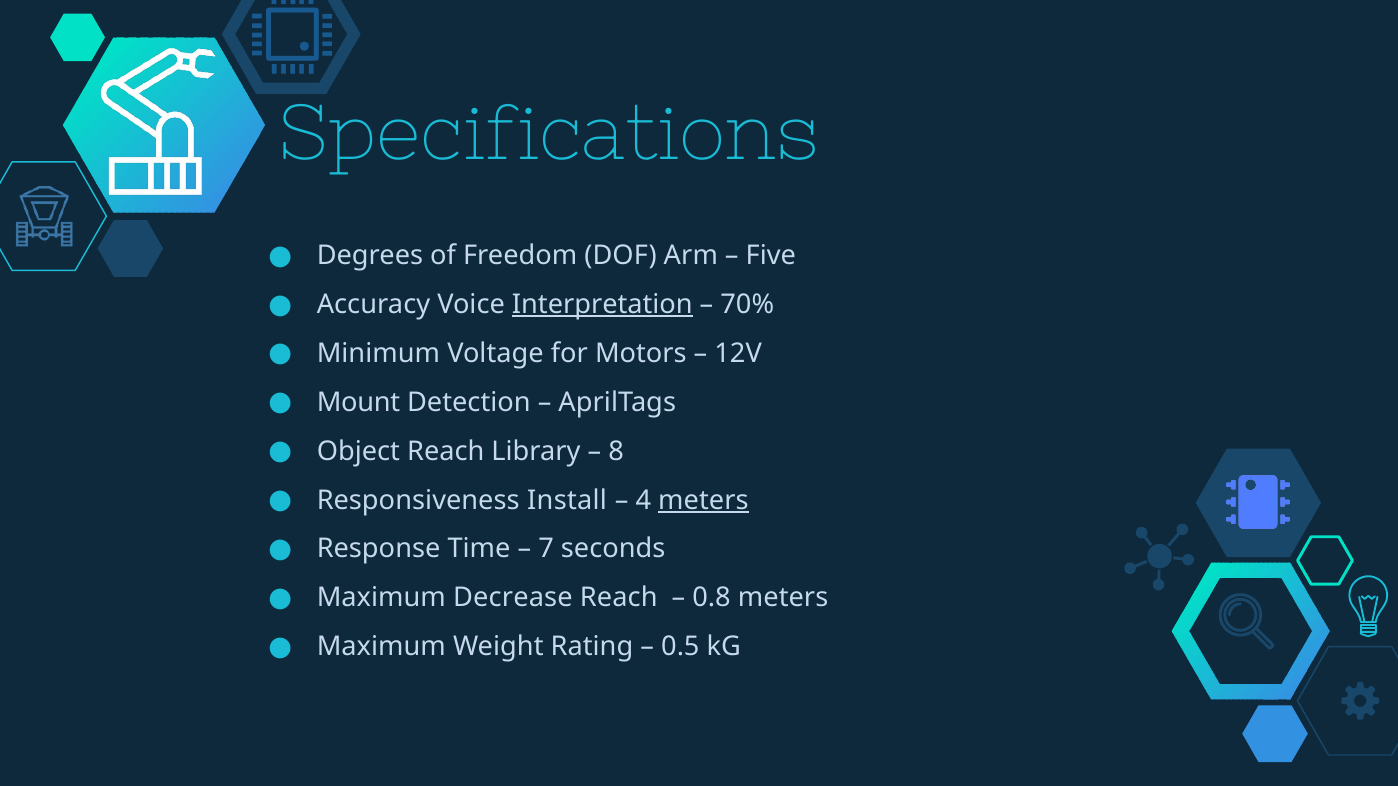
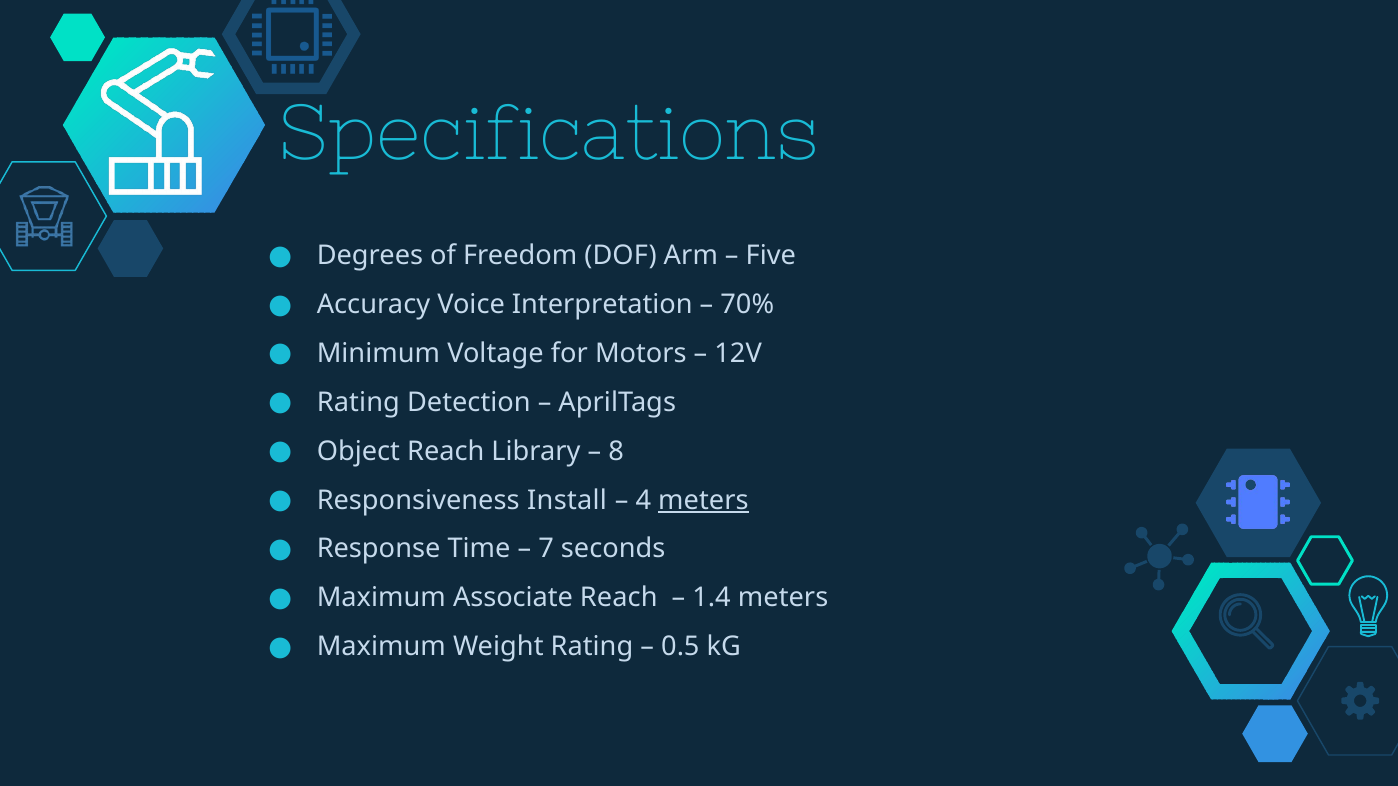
Interpretation underline: present -> none
Mount at (359, 402): Mount -> Rating
Decrease: Decrease -> Associate
0.8: 0.8 -> 1.4
